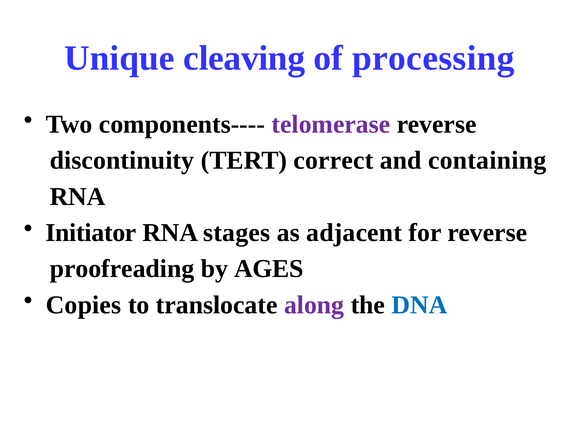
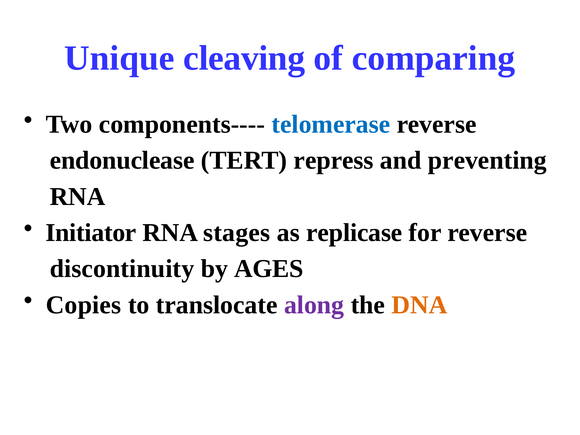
processing: processing -> comparing
telomerase colour: purple -> blue
discontinuity: discontinuity -> endonuclease
correct: correct -> repress
containing: containing -> preventing
adjacent: adjacent -> replicase
proofreading: proofreading -> discontinuity
DNA colour: blue -> orange
